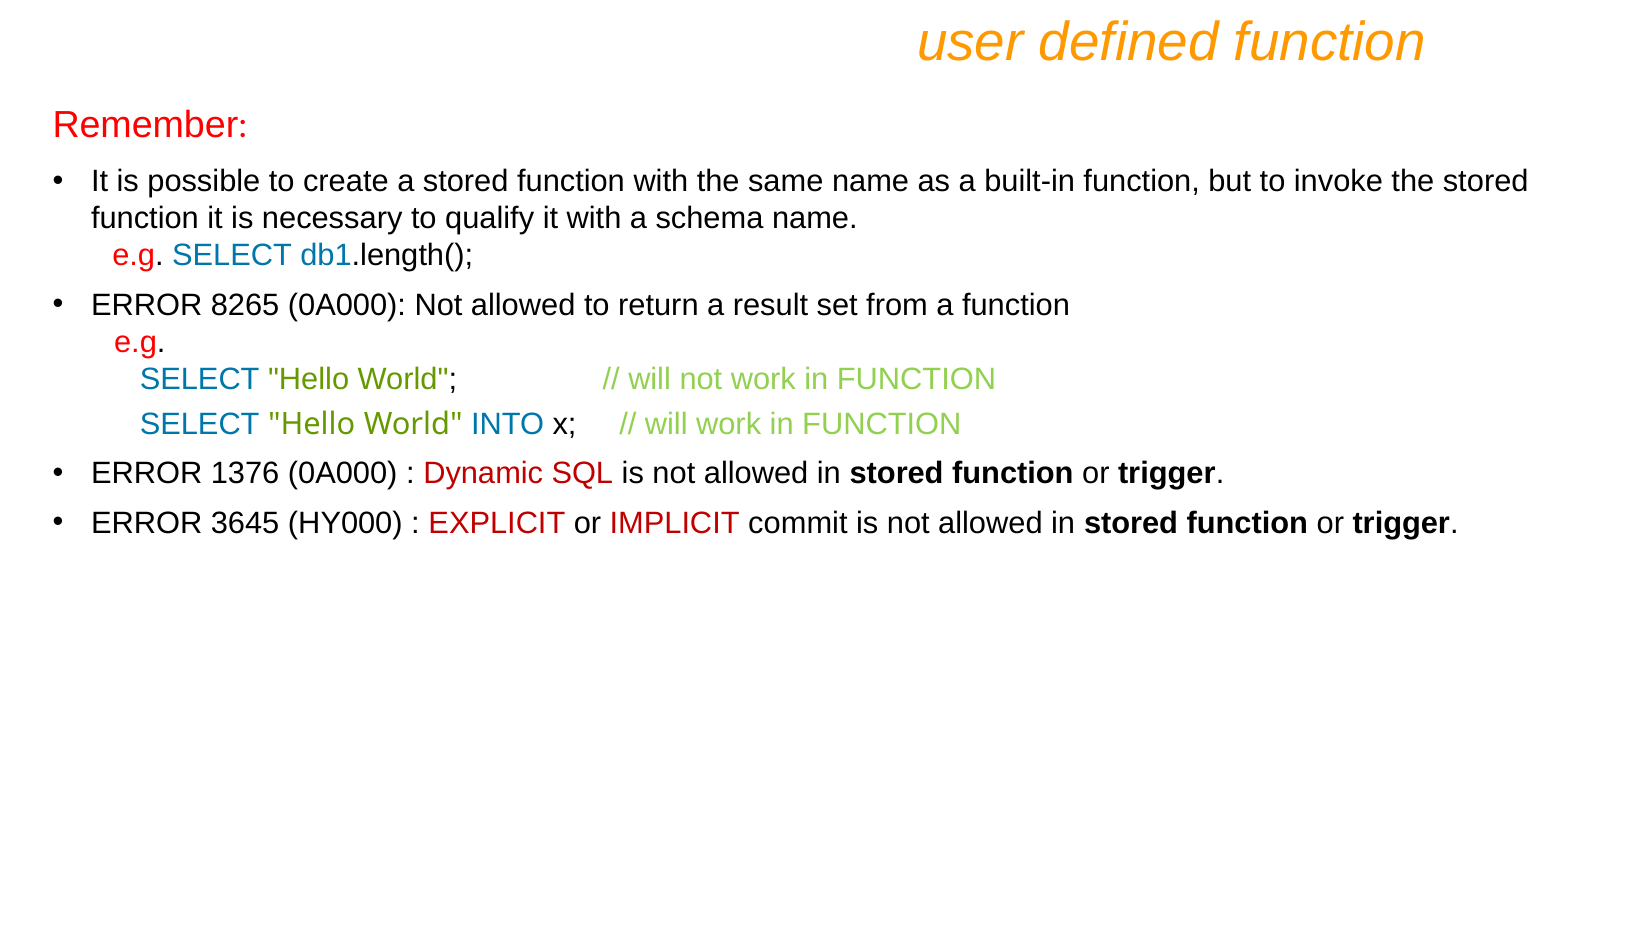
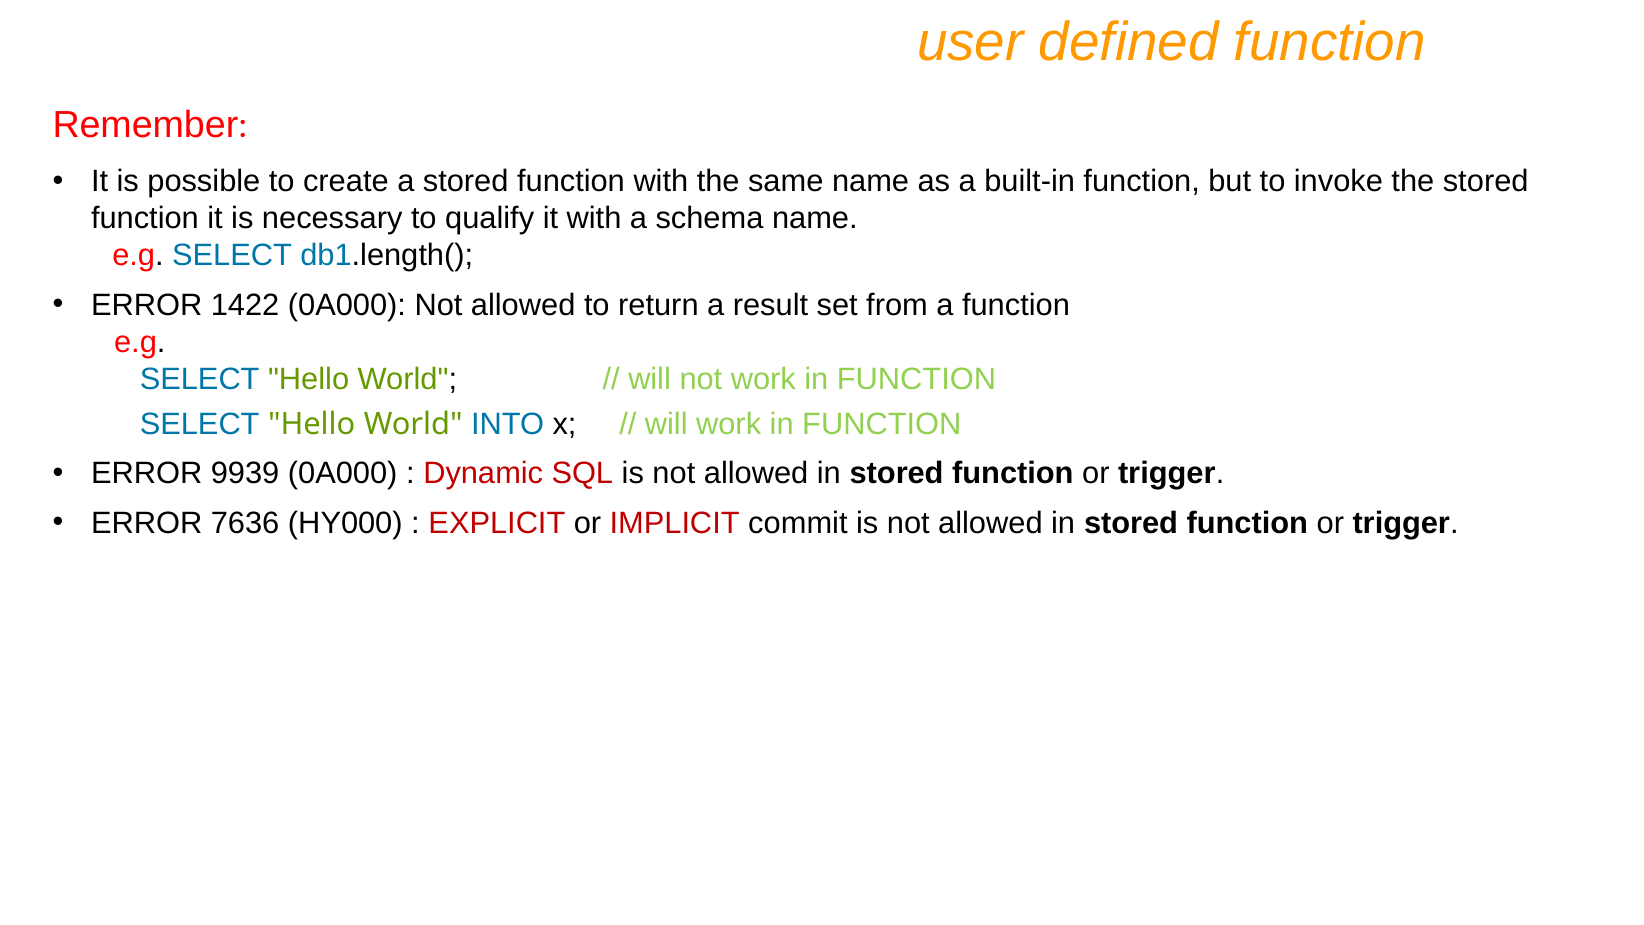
8265: 8265 -> 1422
1376: 1376 -> 9939
3645: 3645 -> 7636
